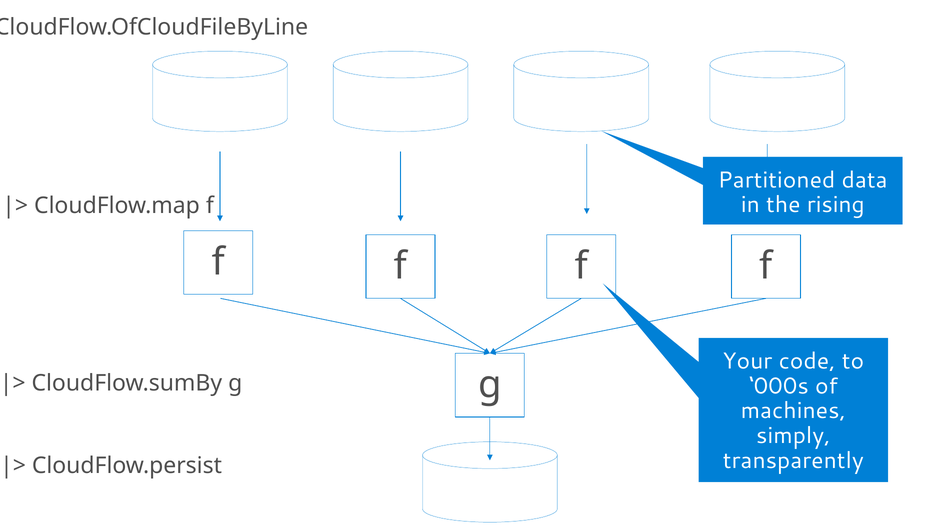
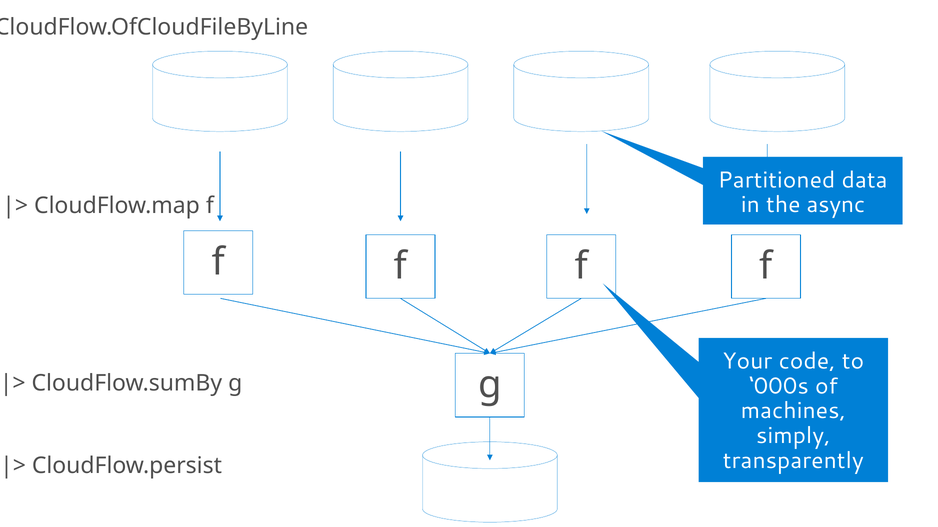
rising: rising -> async
